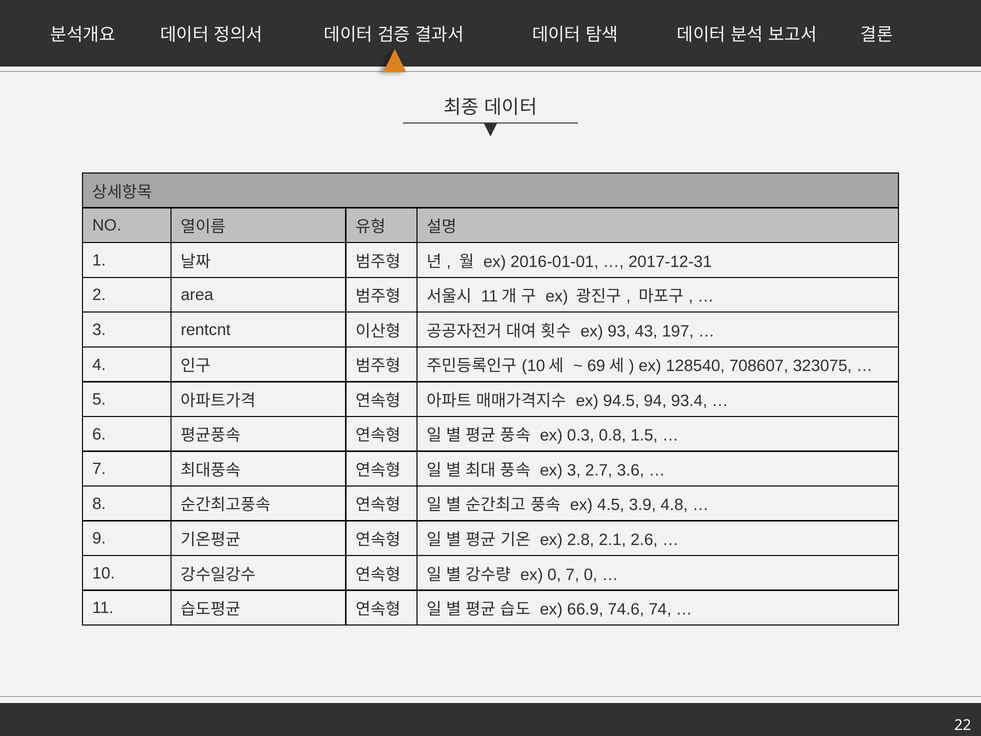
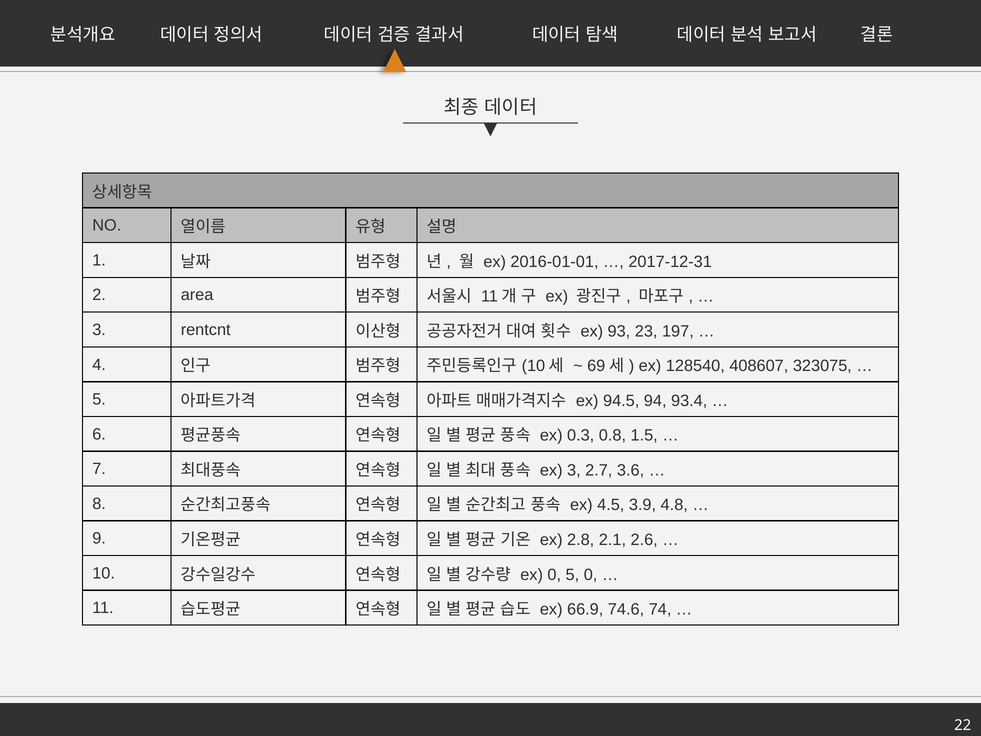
43: 43 -> 23
708607: 708607 -> 408607
0 7: 7 -> 5
